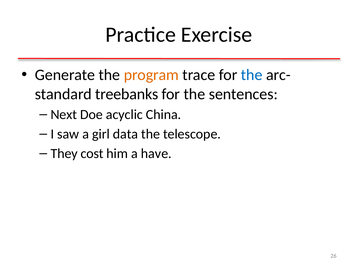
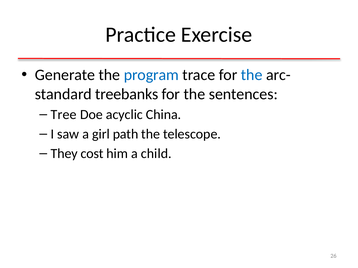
program colour: orange -> blue
Next: Next -> Tree
data: data -> path
have: have -> child
